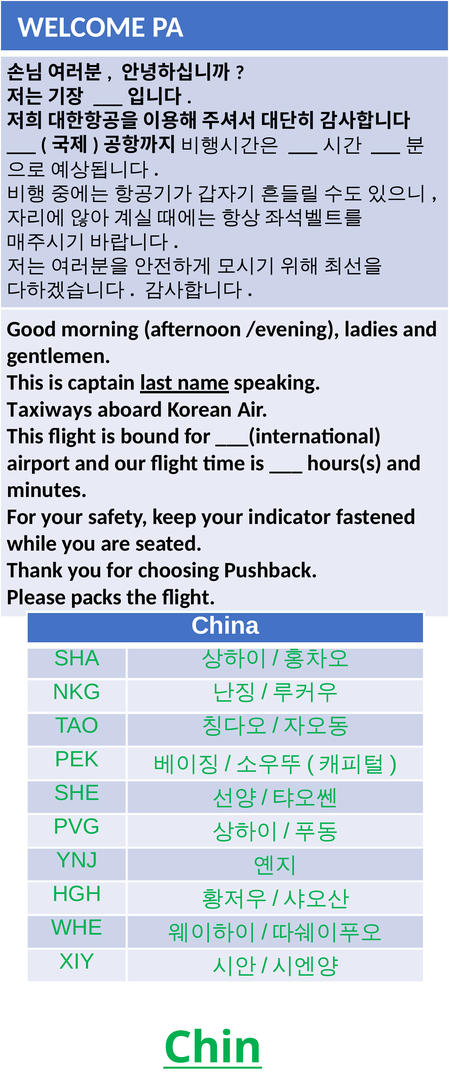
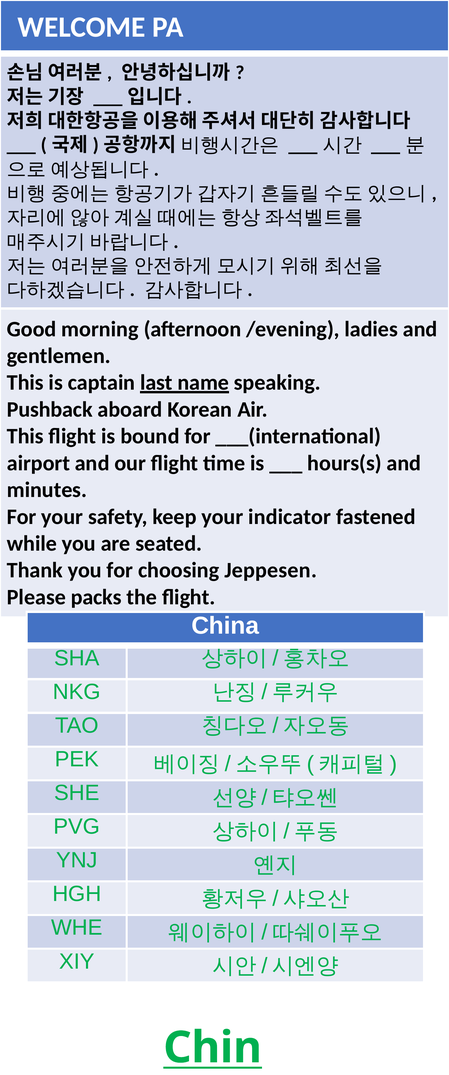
Taxiways: Taxiways -> Pushback
Pushback: Pushback -> Jeppesen
